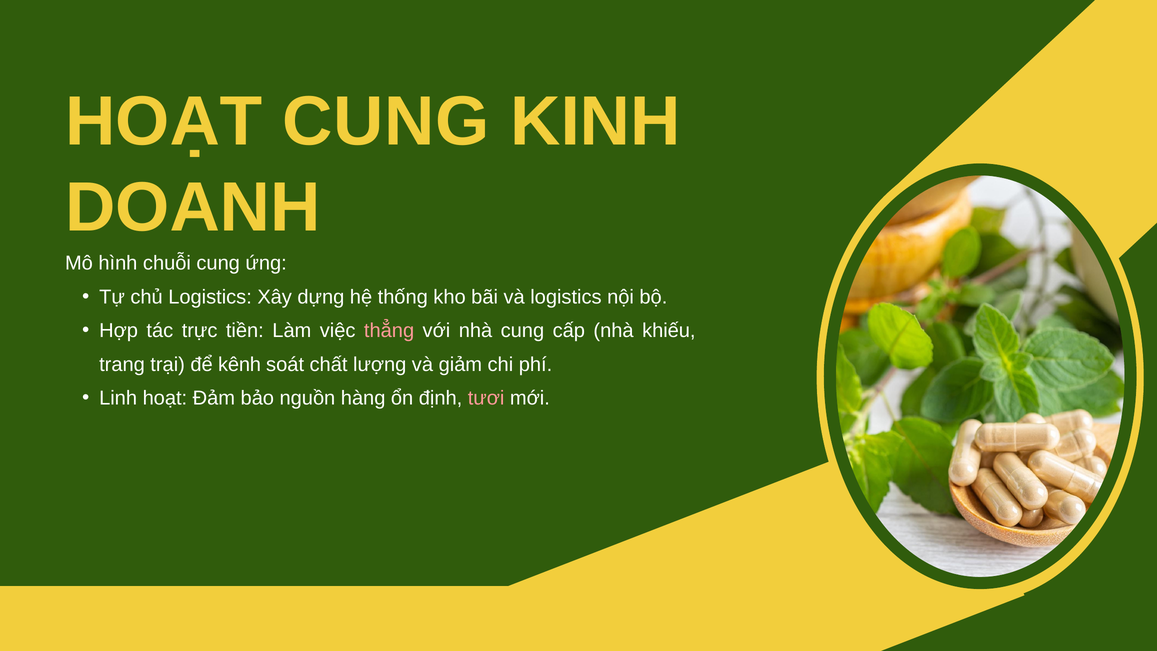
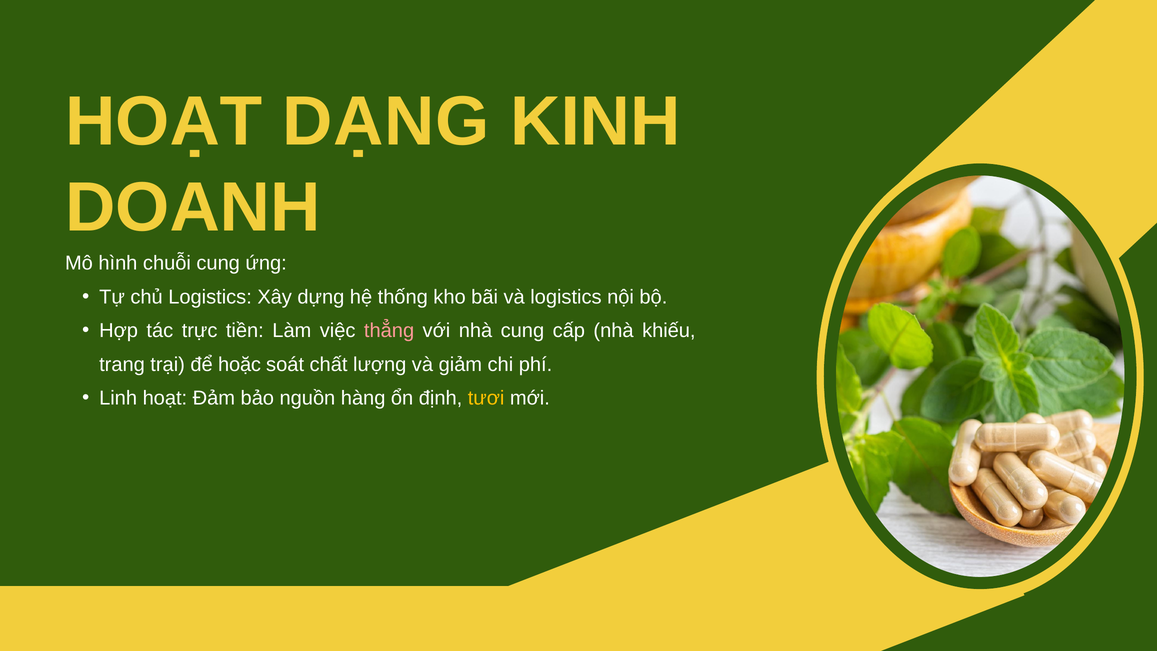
HOẠT CUNG: CUNG -> DẠNG
kênh: kênh -> hoặc
tươi colour: pink -> yellow
